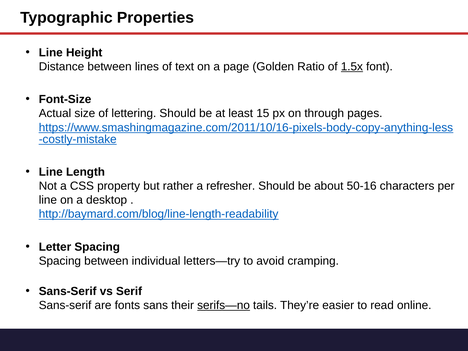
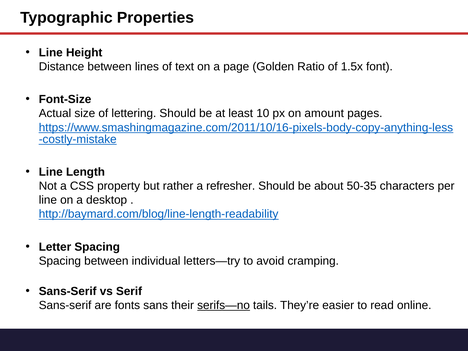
1.5x underline: present -> none
15: 15 -> 10
through: through -> amount
50-16: 50-16 -> 50-35
